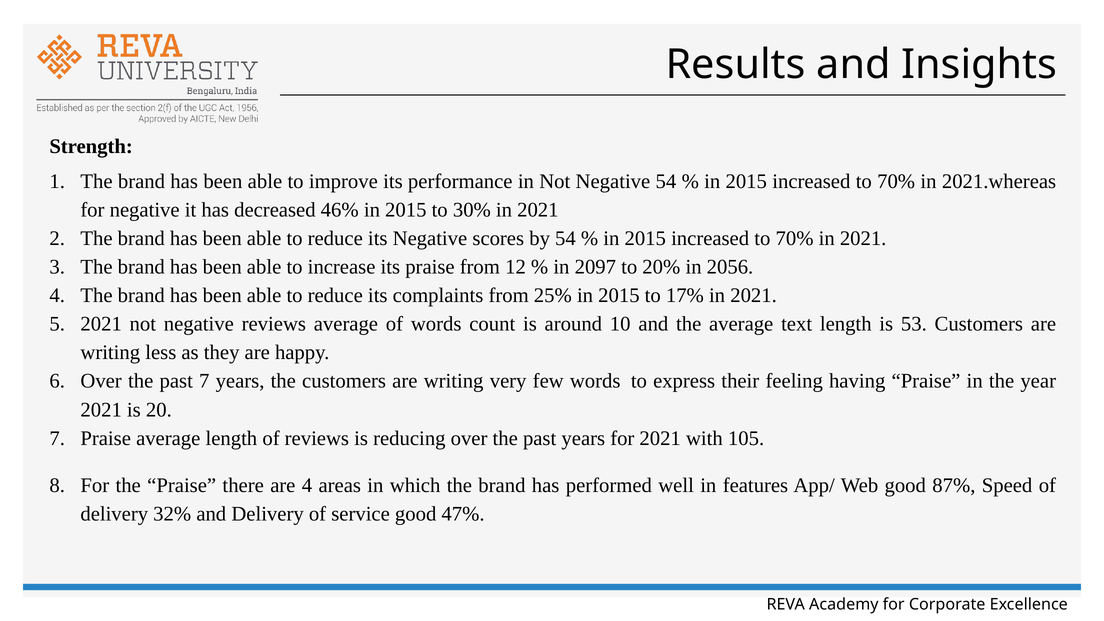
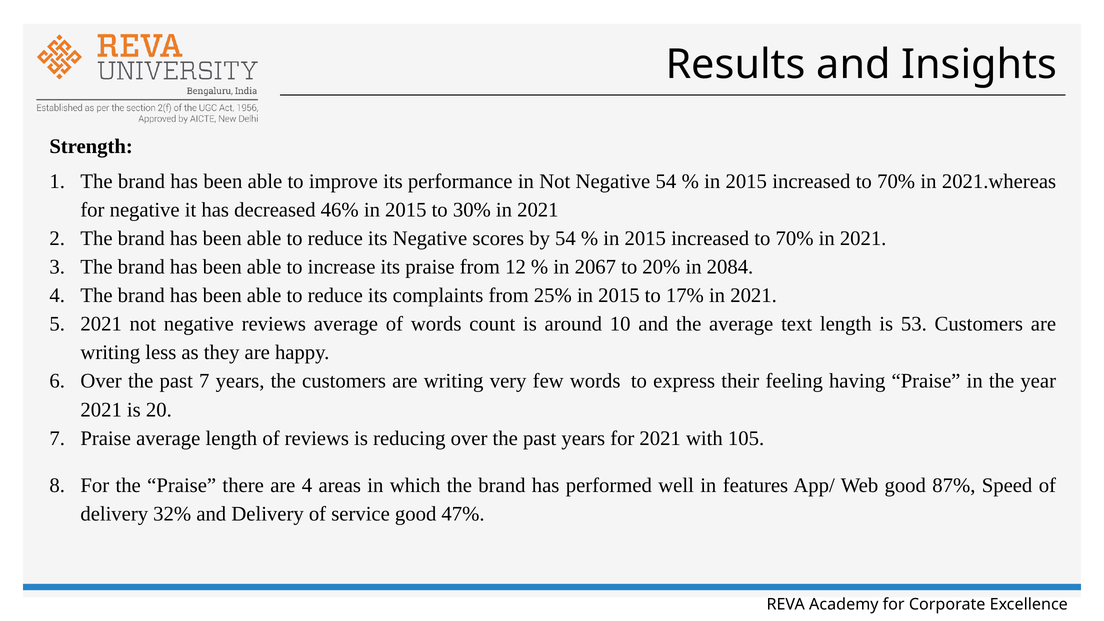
2097: 2097 -> 2067
2056: 2056 -> 2084
